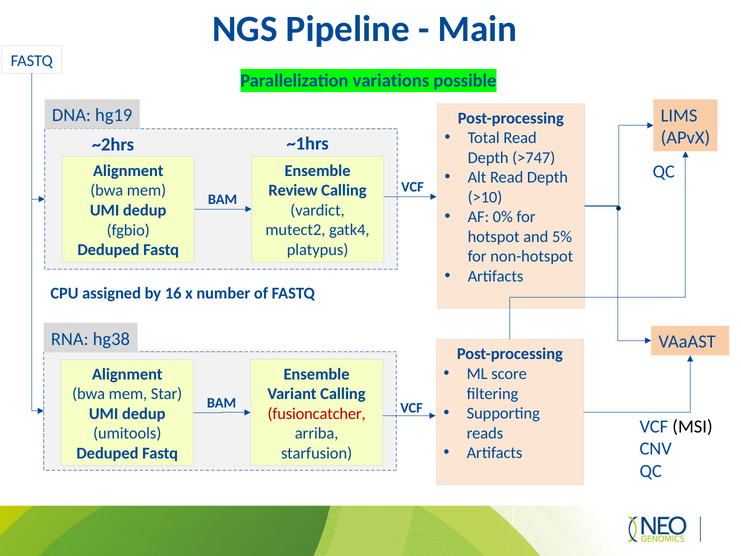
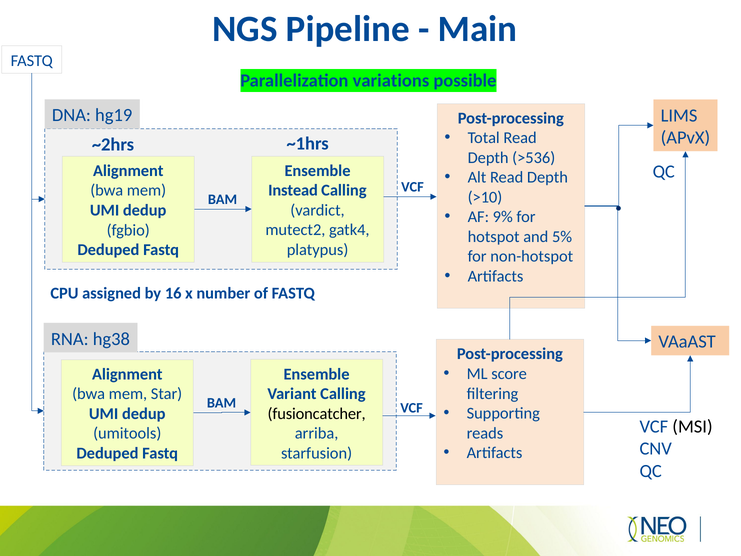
>747: >747 -> >536
Review: Review -> Instead
0%: 0% -> 9%
fusioncatcher colour: red -> black
